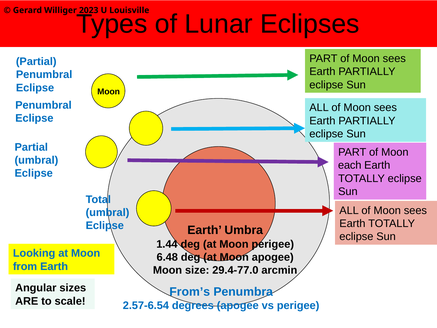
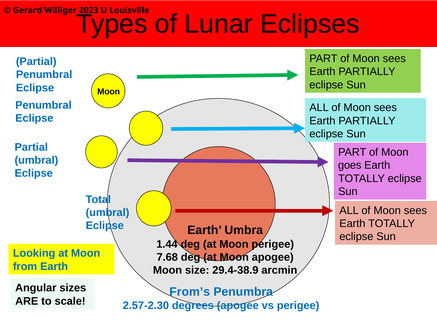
each: each -> goes
6.48: 6.48 -> 7.68
29.4-77.0: 29.4-77.0 -> 29.4-38.9
2.57-6.54: 2.57-6.54 -> 2.57-2.30
